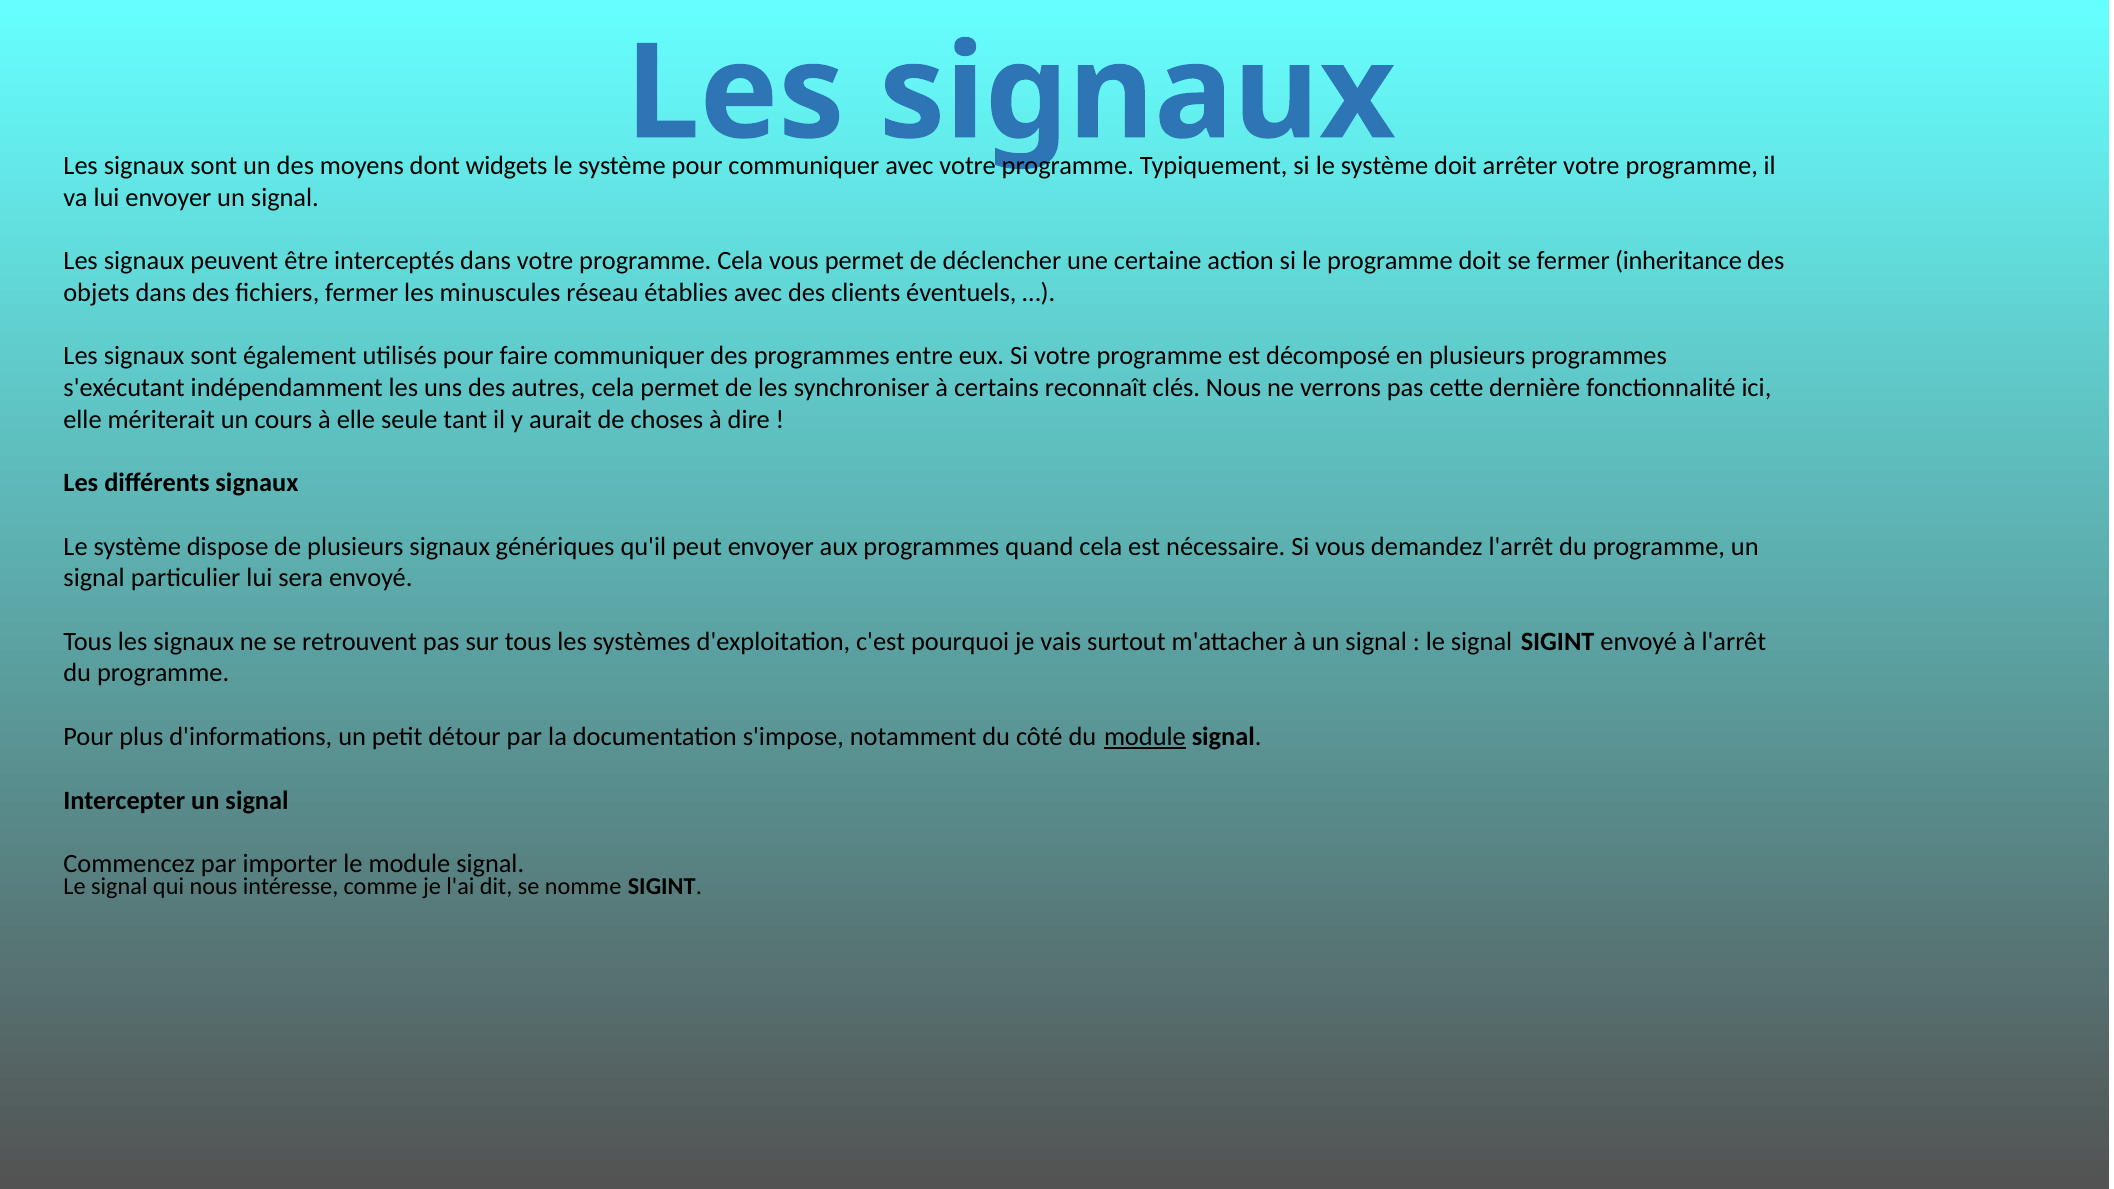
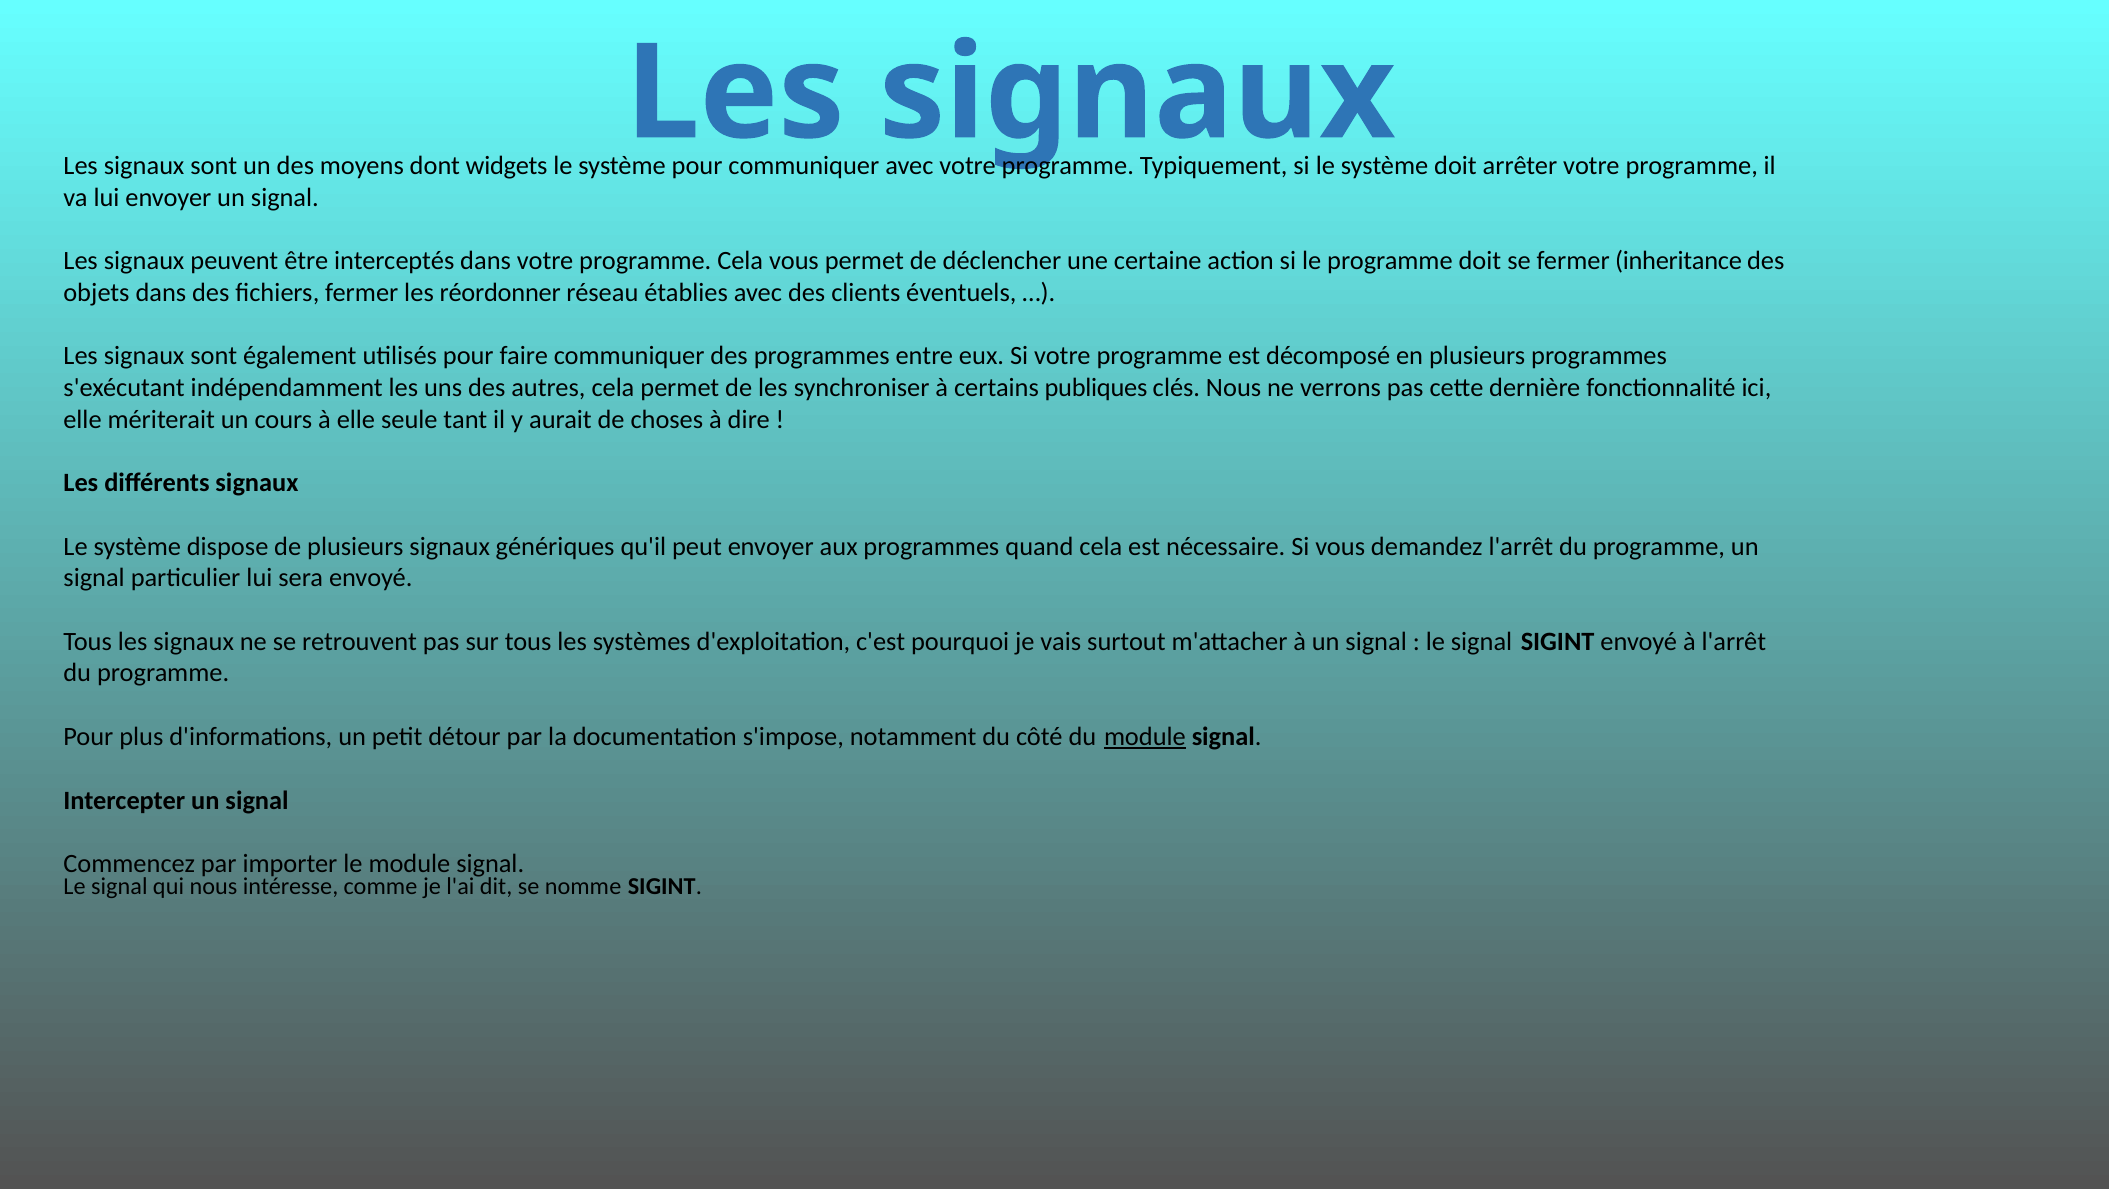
minuscules: minuscules -> réordonner
reconnaît: reconnaît -> publiques
